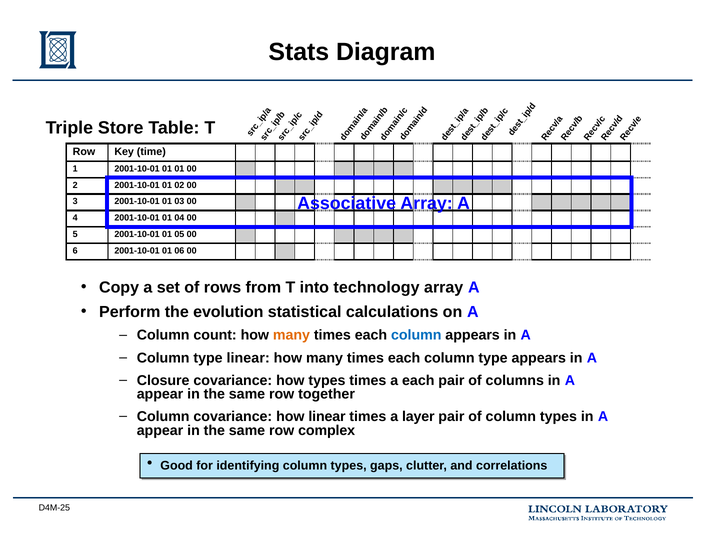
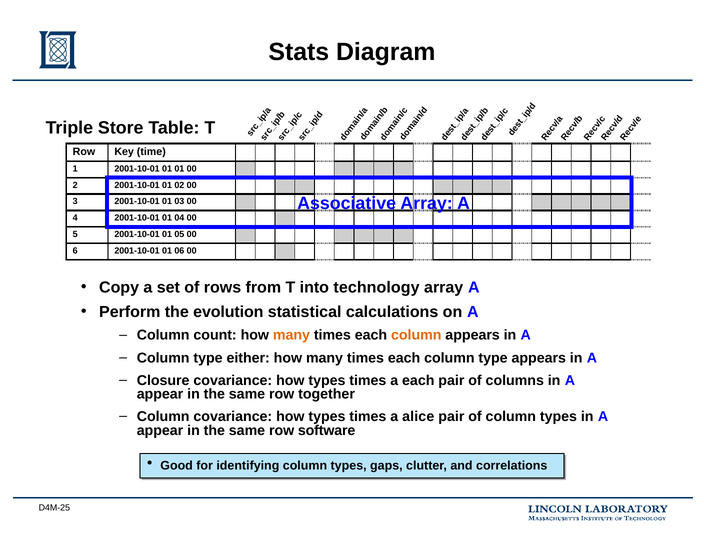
column at (416, 335) colour: blue -> orange
type linear: linear -> either
Column covariance how linear: linear -> types
layer: layer -> alice
complex: complex -> software
